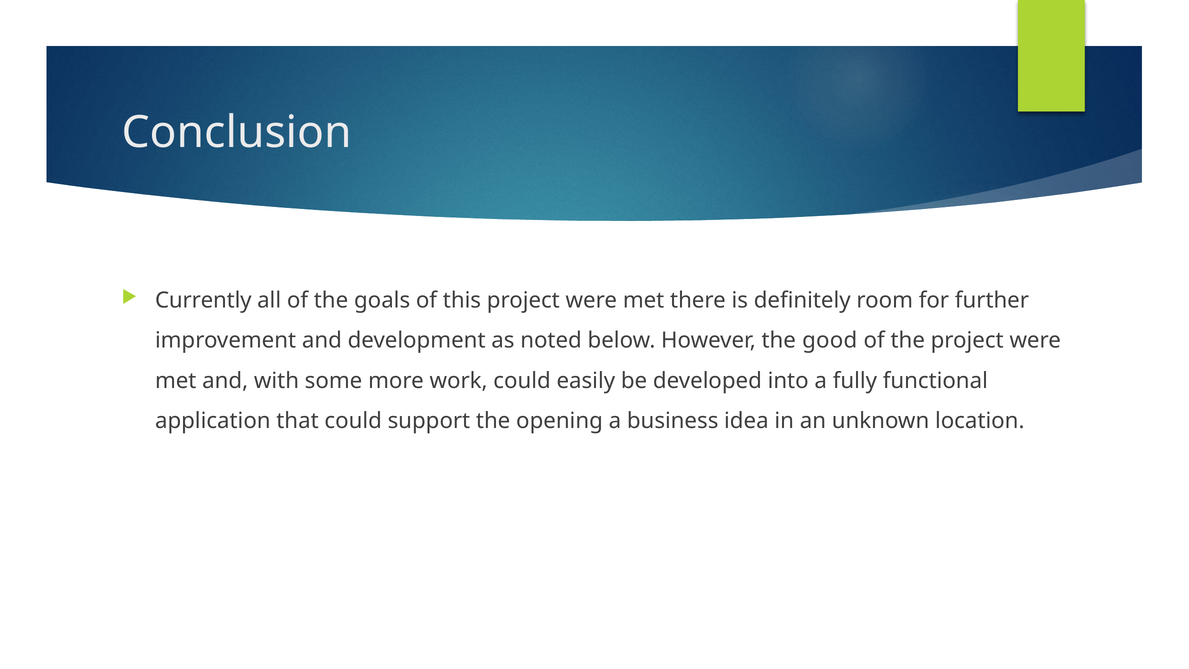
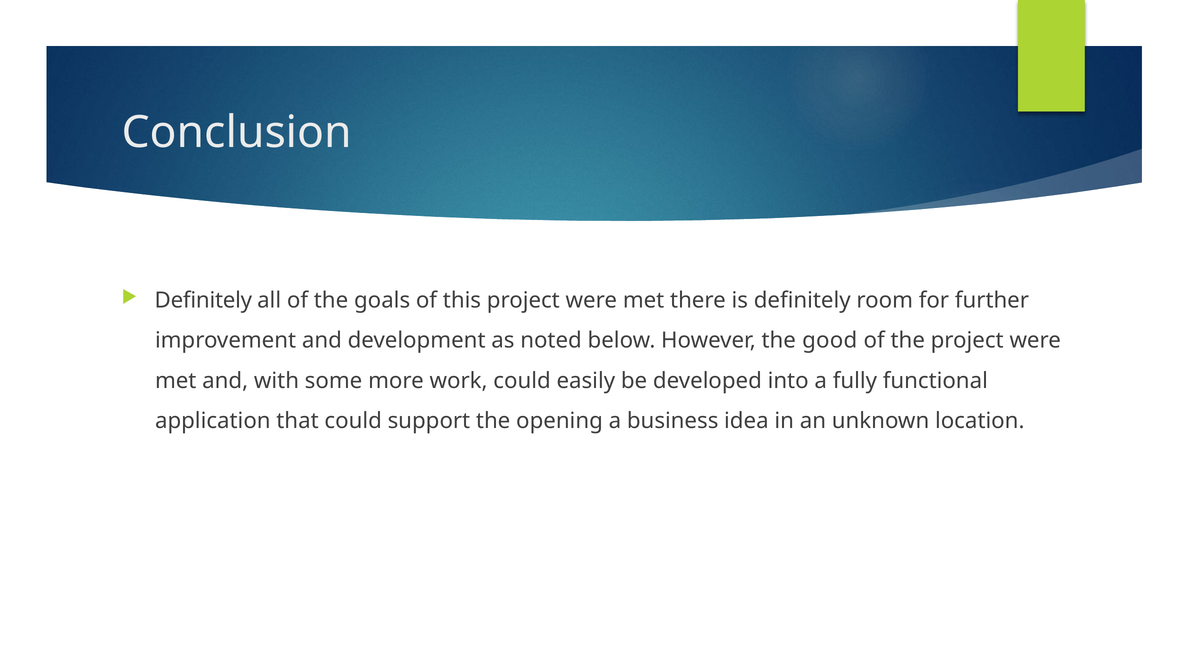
Currently at (203, 300): Currently -> Definitely
